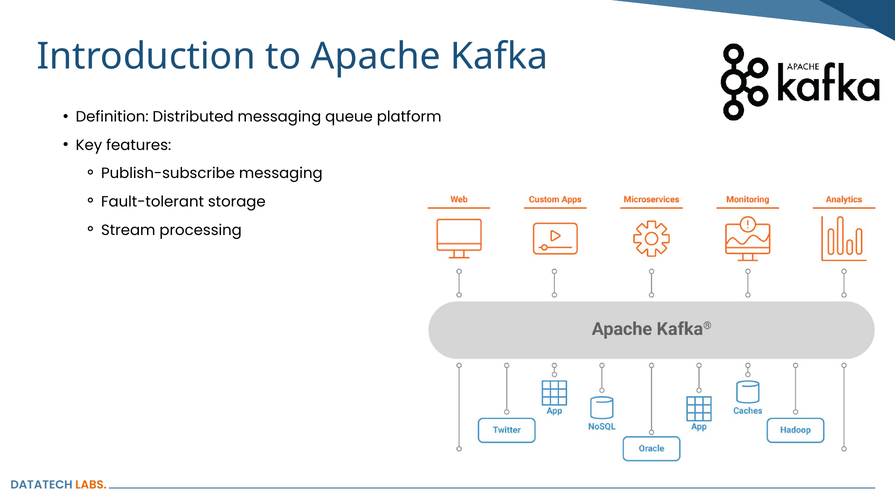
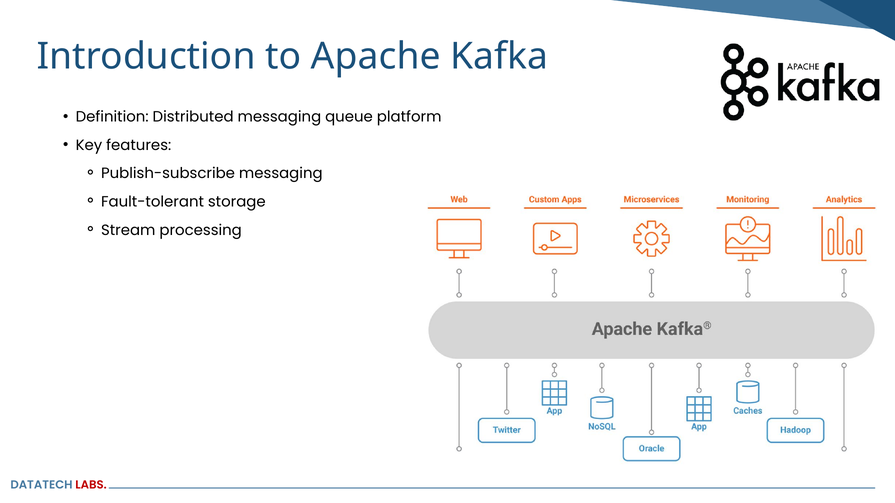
LABS colour: orange -> red
